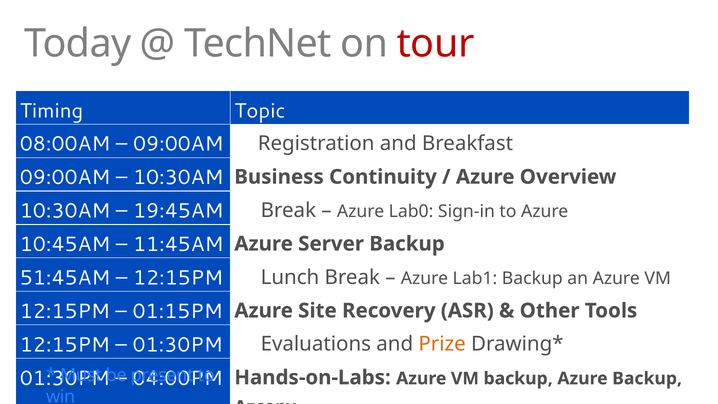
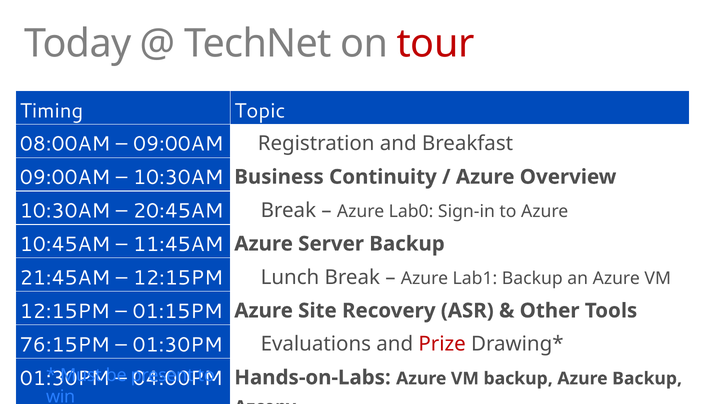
19:45AM: 19:45AM -> 20:45AM
51:45AM: 51:45AM -> 21:45AM
12:15PM at (65, 345): 12:15PM -> 76:15PM
Prize colour: orange -> red
